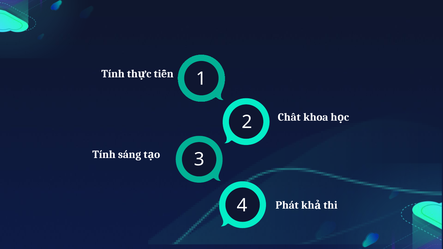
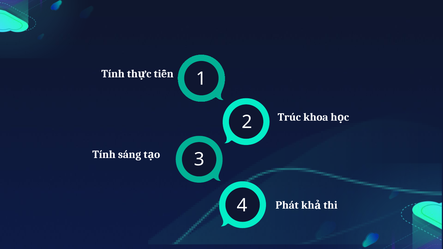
Chất: Chất -> Trúc
